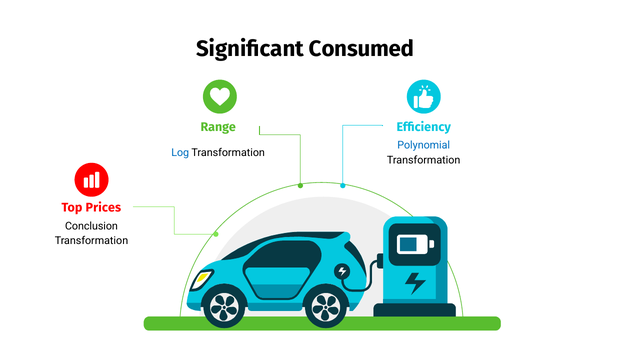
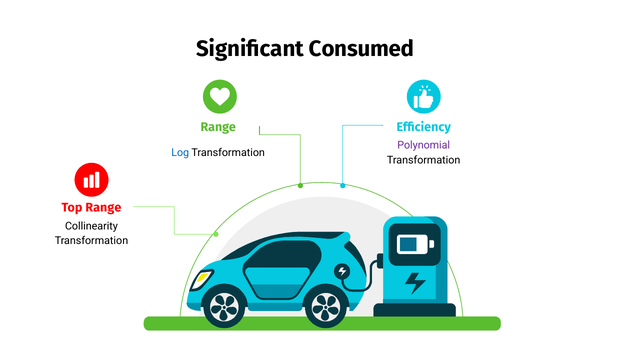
Polynomial colour: blue -> purple
Top Prices: Prices -> Range
Conclusion: Conclusion -> Collinearity
